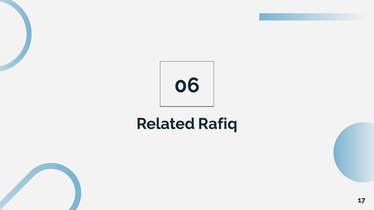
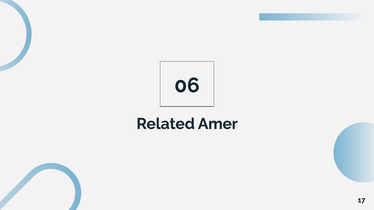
Rafiq: Rafiq -> Amer
